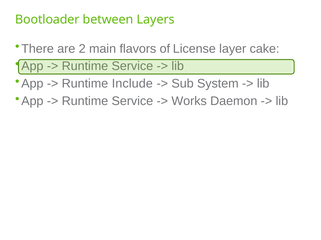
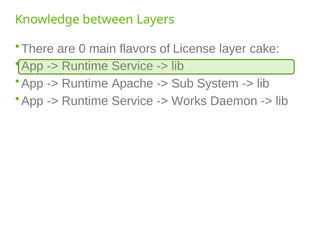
Bootloader: Bootloader -> Knowledge
2: 2 -> 0
Include: Include -> Apache
